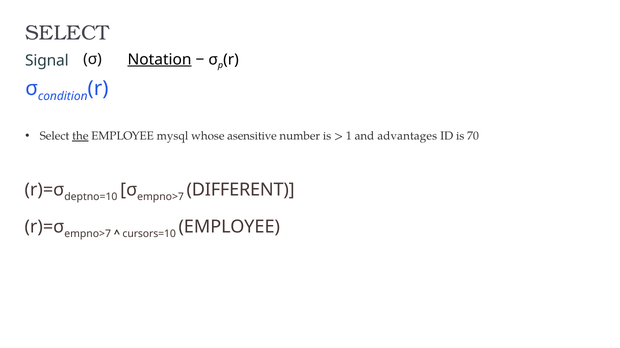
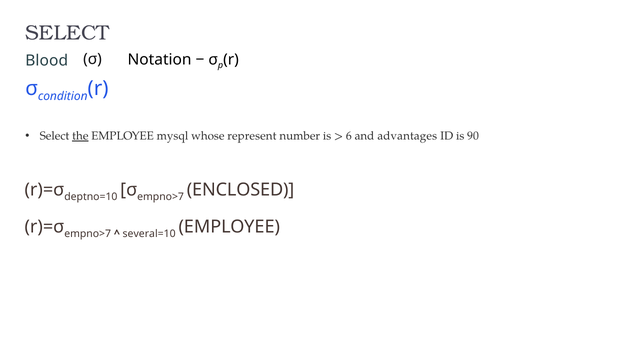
Signal: Signal -> Blood
Notation underline: present -> none
asensitive: asensitive -> represent
1: 1 -> 6
70: 70 -> 90
DIFFERENT: DIFFERENT -> ENCLOSED
cursors=10: cursors=10 -> several=10
